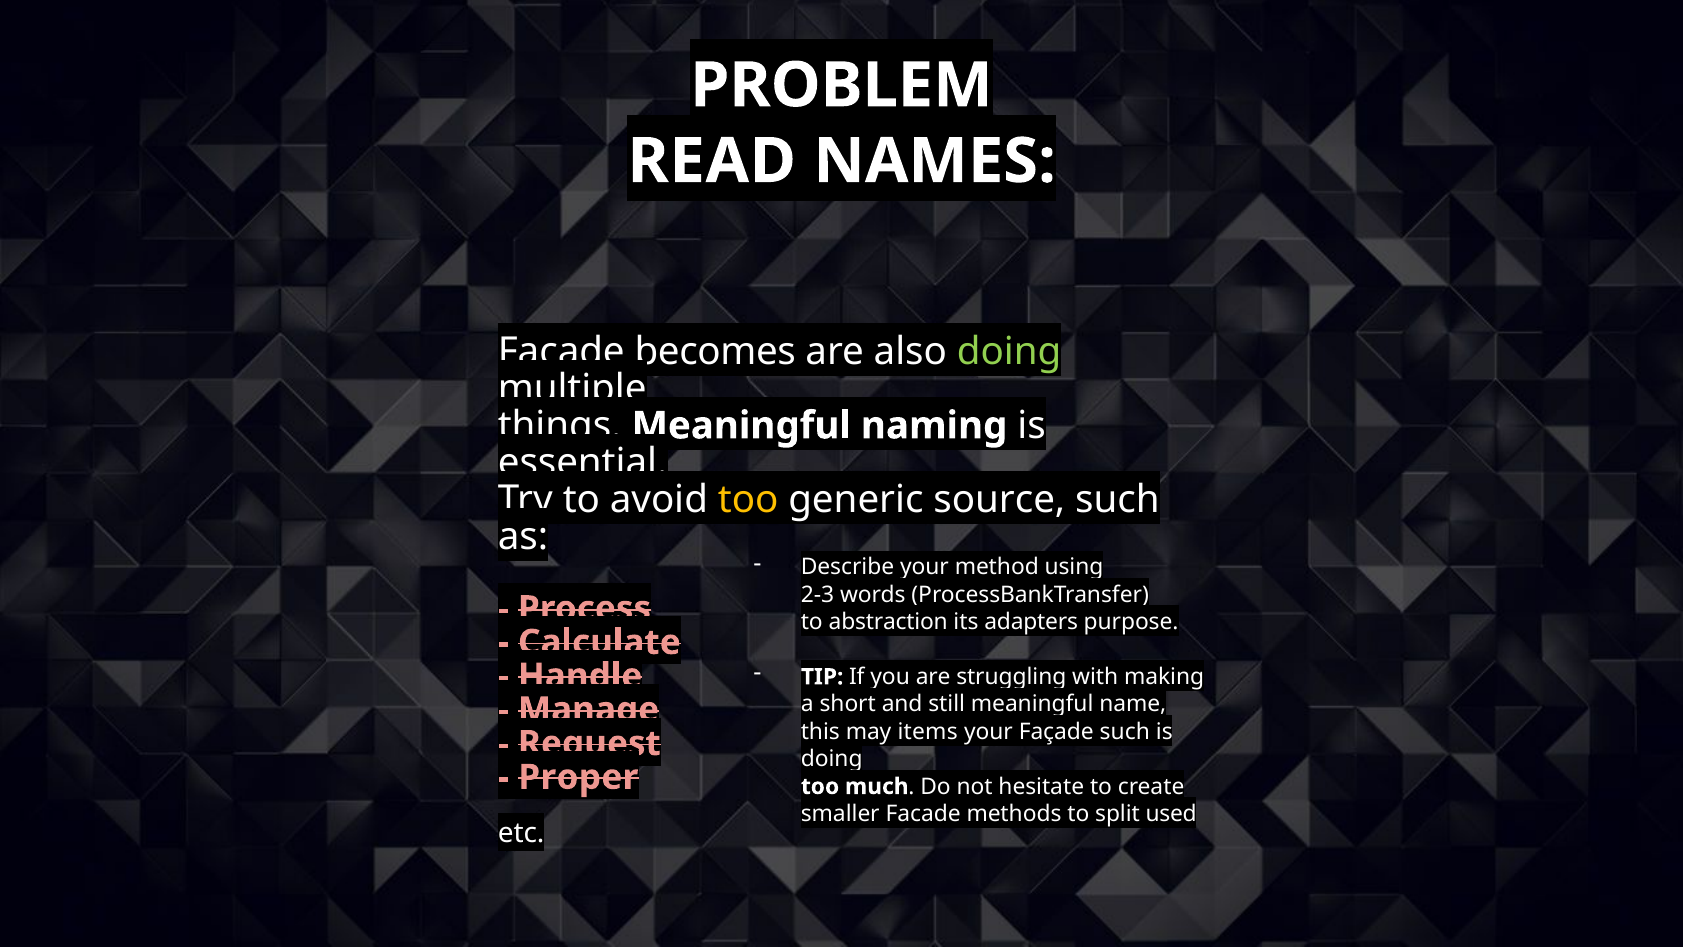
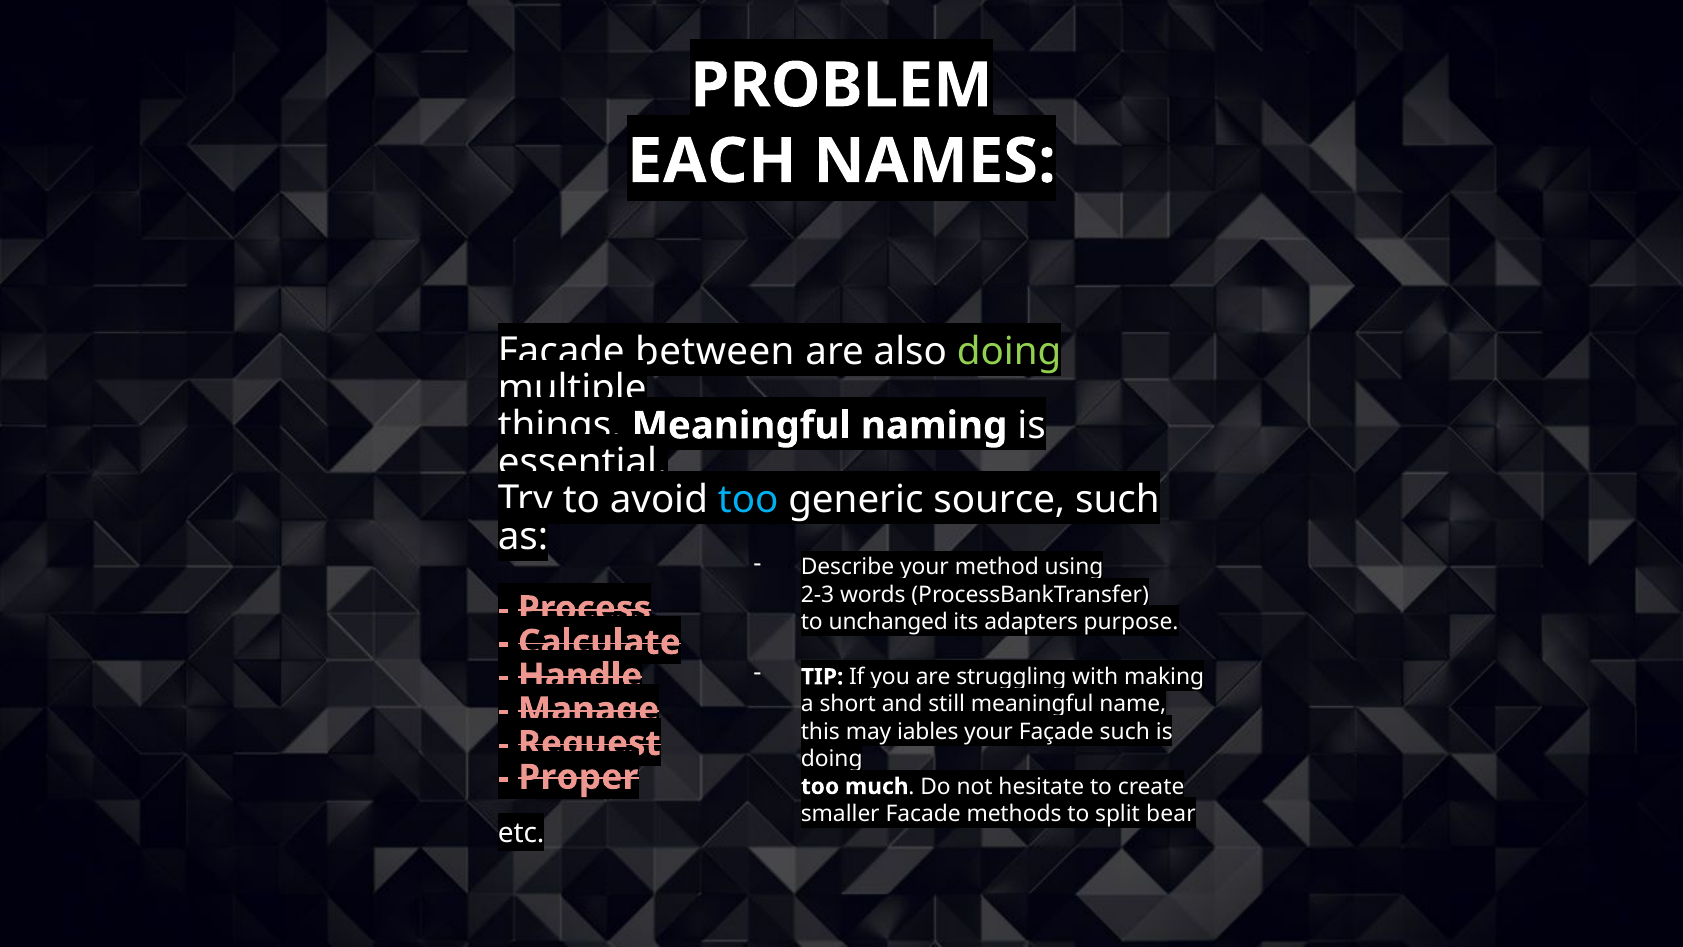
READ: READ -> EACH
becomes: becomes -> between
too at (748, 500) colour: yellow -> light blue
abstraction: abstraction -> unchanged
items: items -> iables
used: used -> bear
